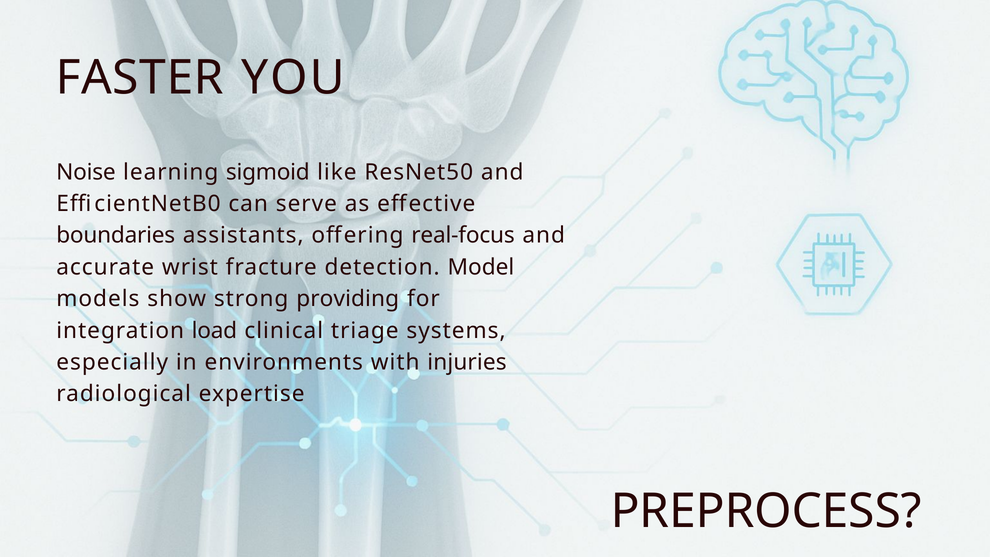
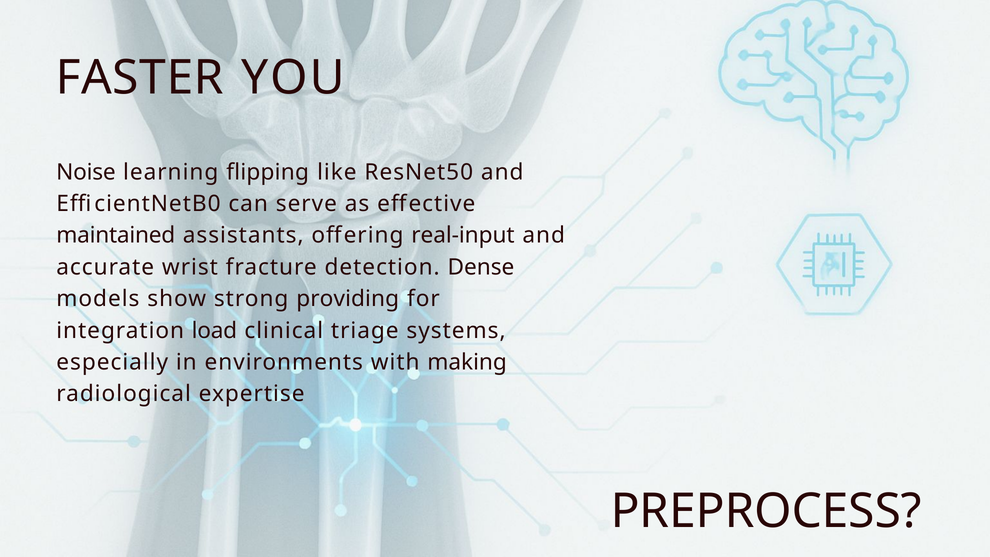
sigmoid: sigmoid -> flipping
boundaries: boundaries -> maintained
real-focus: real-focus -> real-input
Model: Model -> Dense
injuries: injuries -> making
